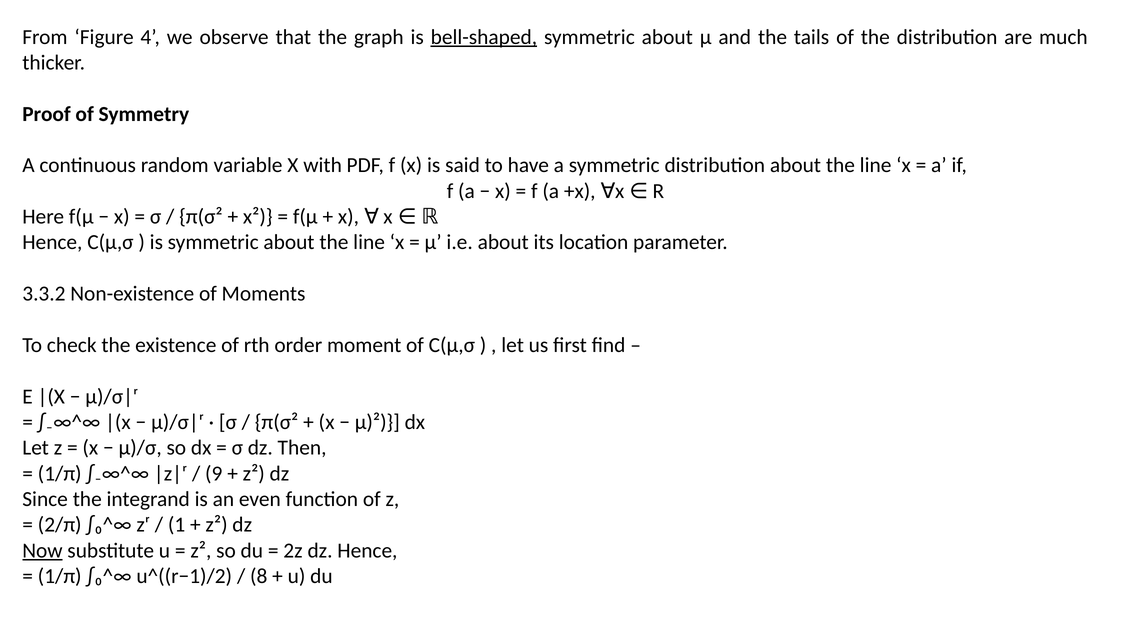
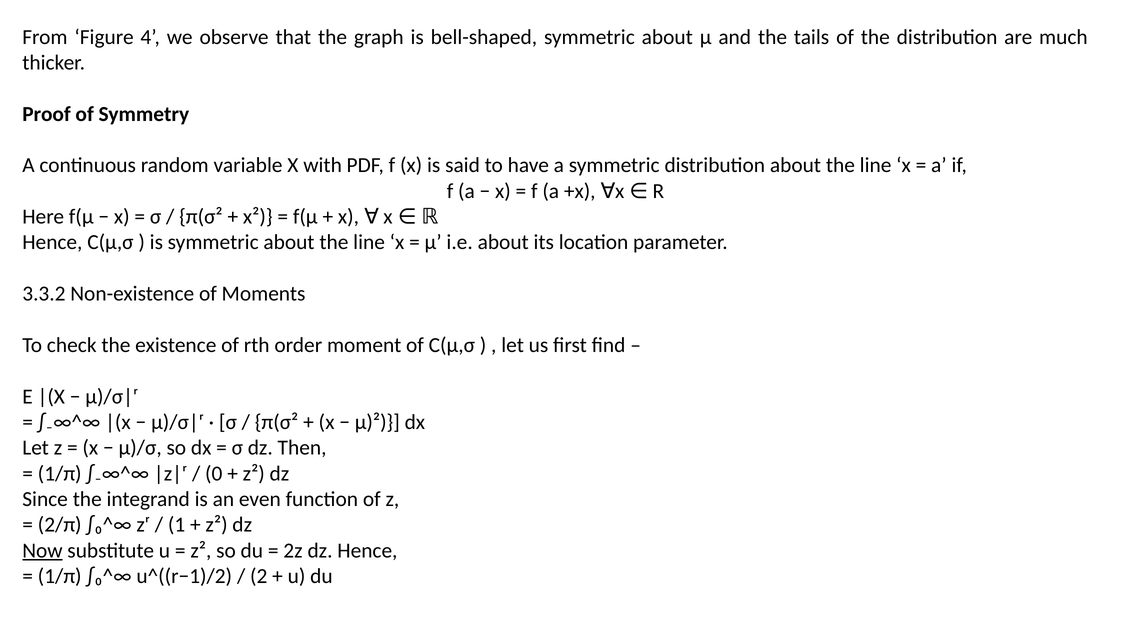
bell-shaped underline: present -> none
9: 9 -> 0
8: 8 -> 2
